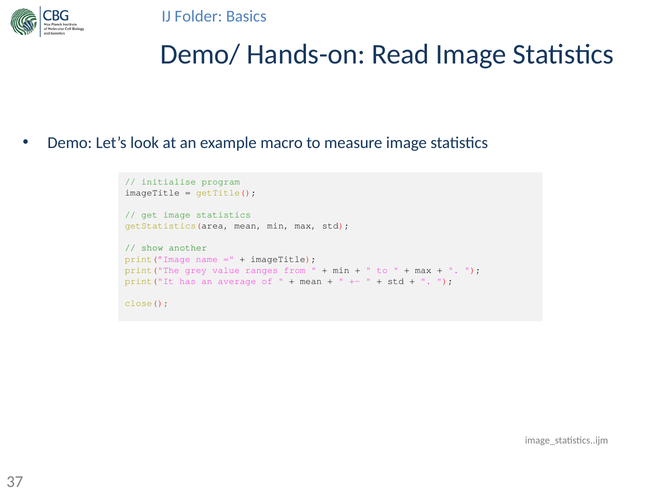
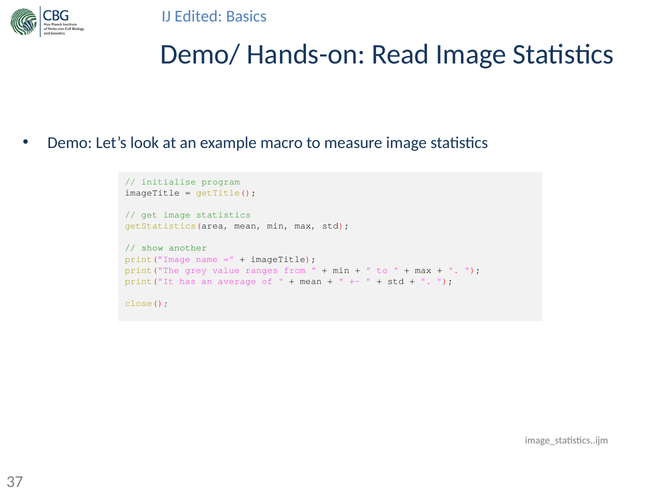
Folder: Folder -> Edited
